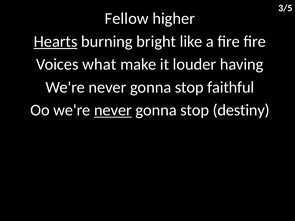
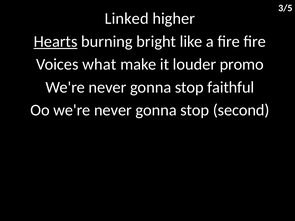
Fellow: Fellow -> Linked
having: having -> promo
never at (113, 110) underline: present -> none
destiny: destiny -> second
